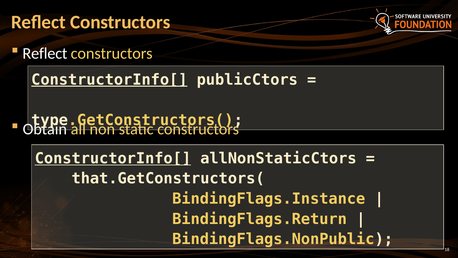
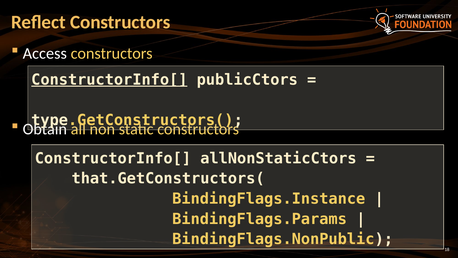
Reflect at (45, 53): Reflect -> Access
ConstructorInfo[ at (113, 158) underline: present -> none
BindingFlags.Return: BindingFlags.Return -> BindingFlags.Params
